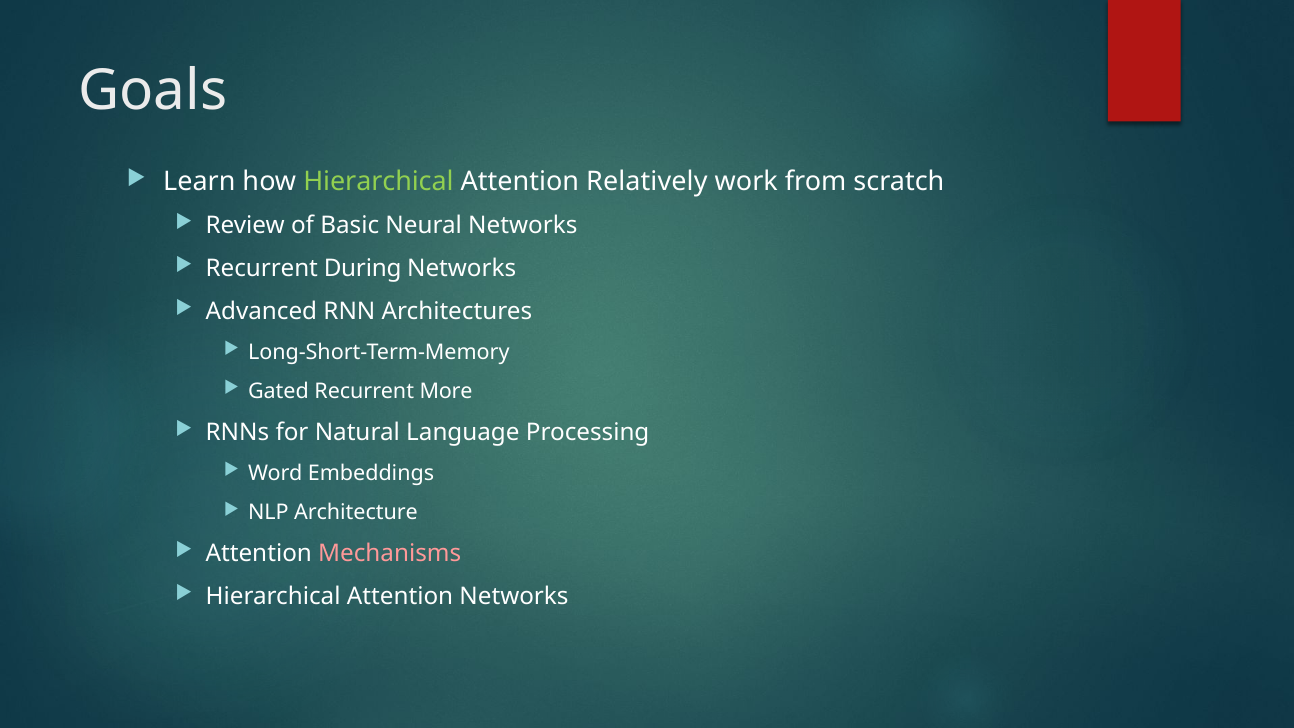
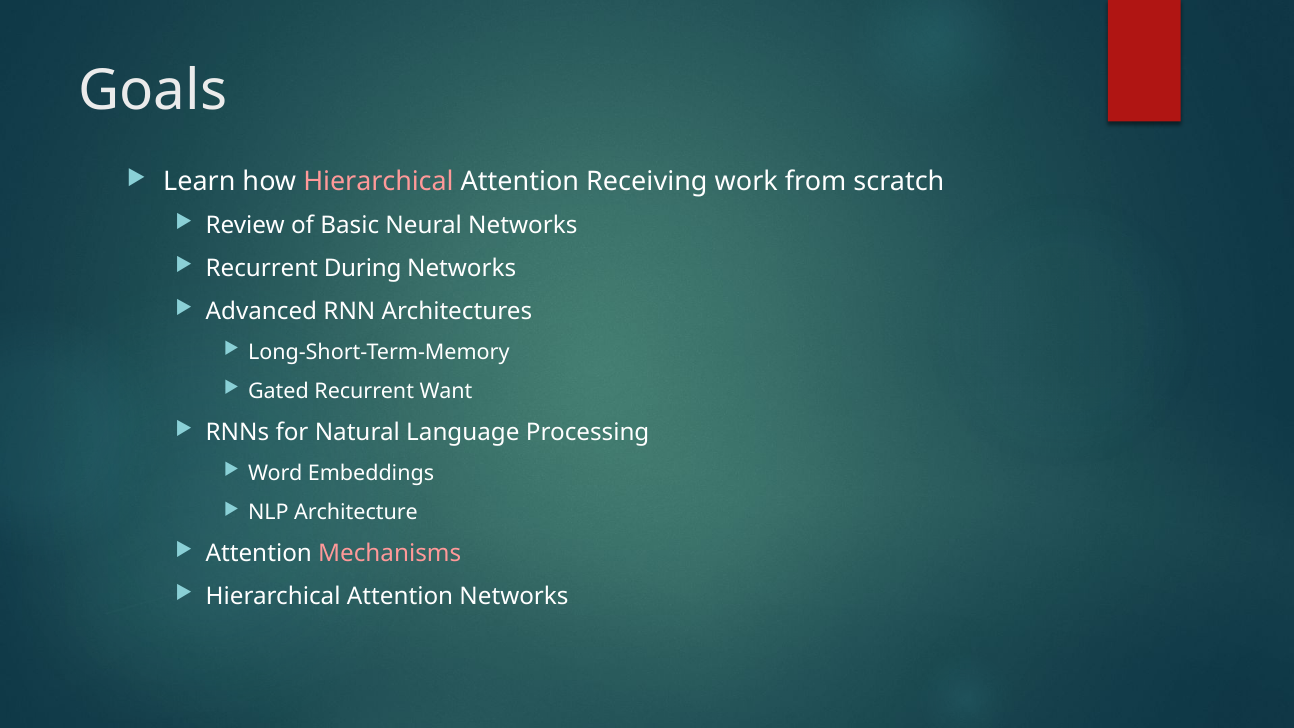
Hierarchical at (378, 182) colour: light green -> pink
Relatively: Relatively -> Receiving
More: More -> Want
